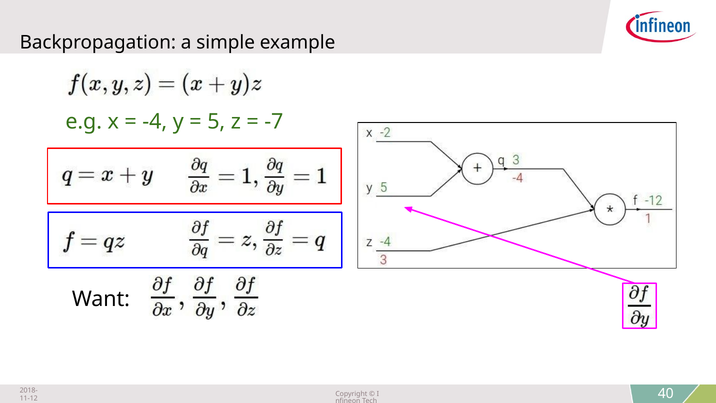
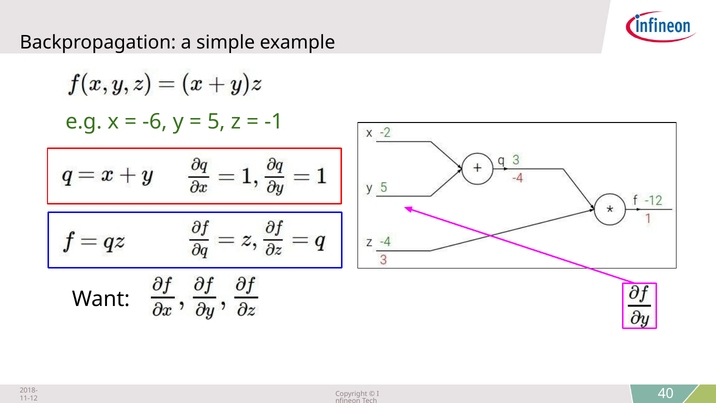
-4: -4 -> -6
-7: -7 -> -1
